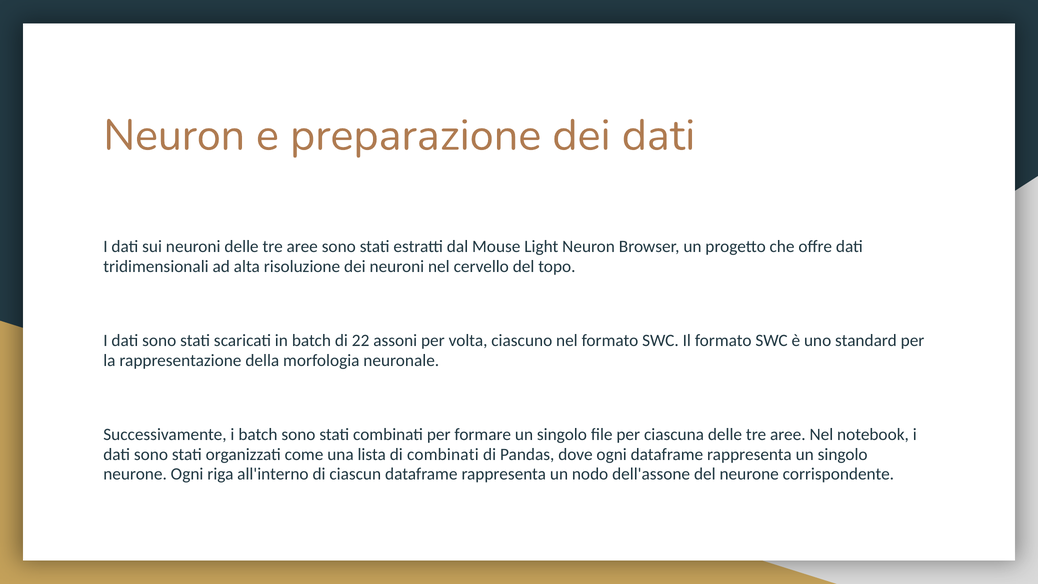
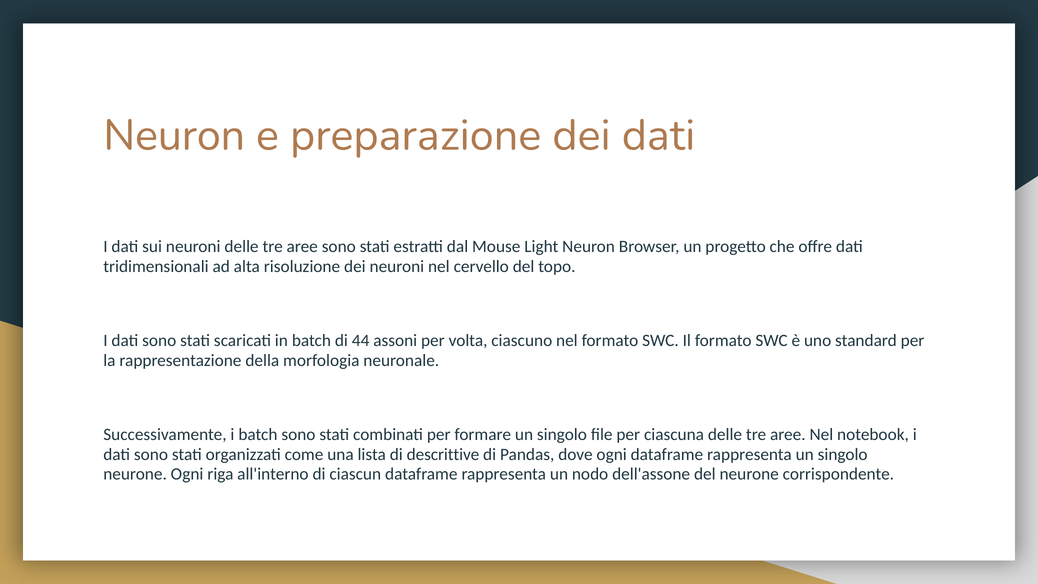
22: 22 -> 44
di combinati: combinati -> descrittive
